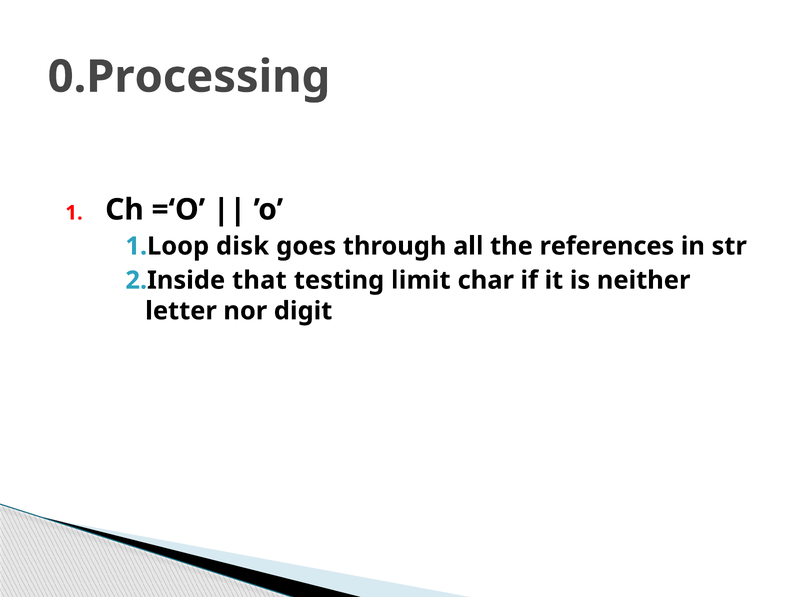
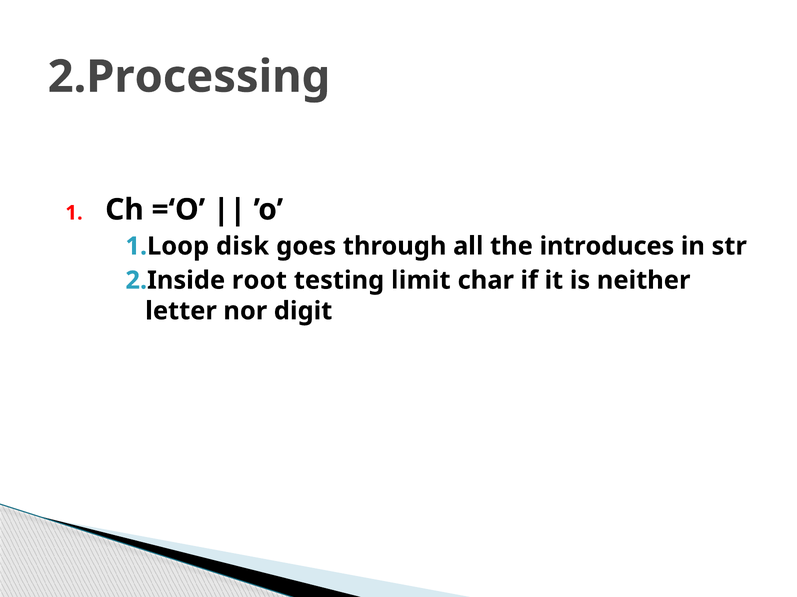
0.Processing: 0.Processing -> 2.Processing
references: references -> introduces
that: that -> root
